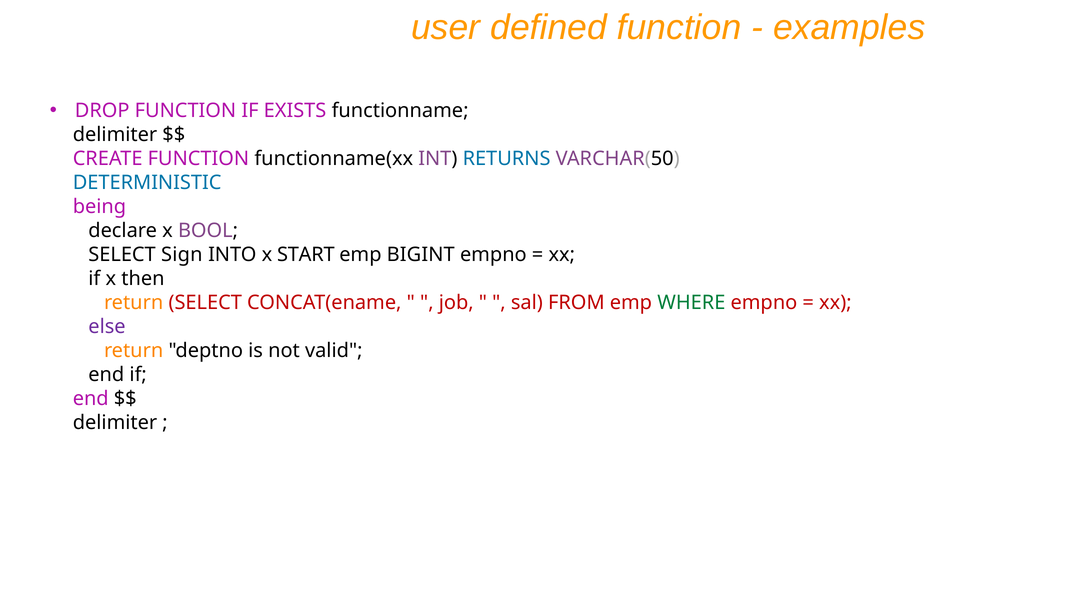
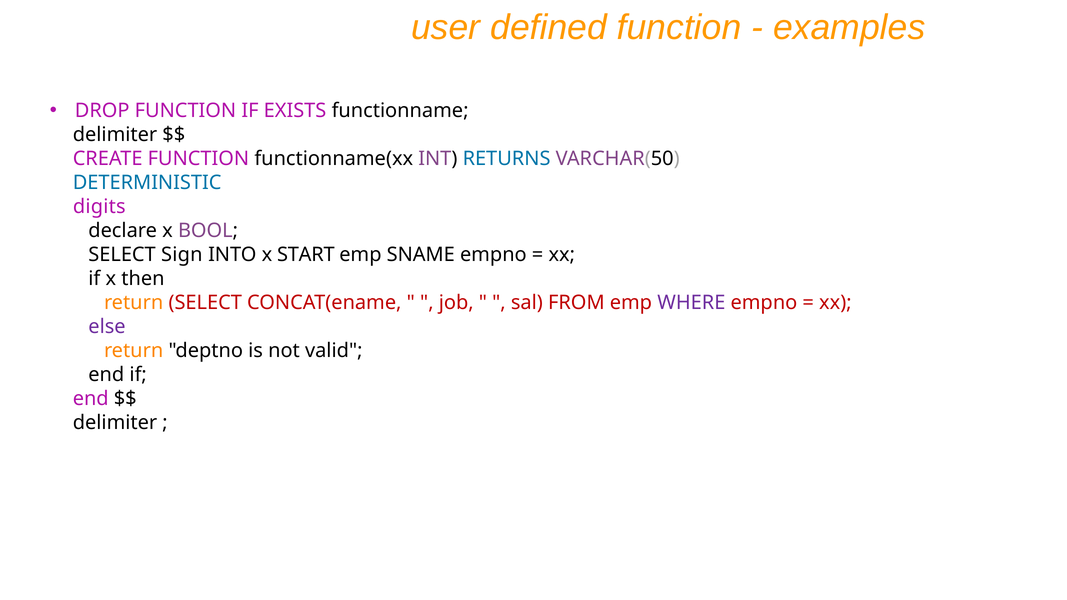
being: being -> digits
BIGINT: BIGINT -> SNAME
WHERE colour: green -> purple
